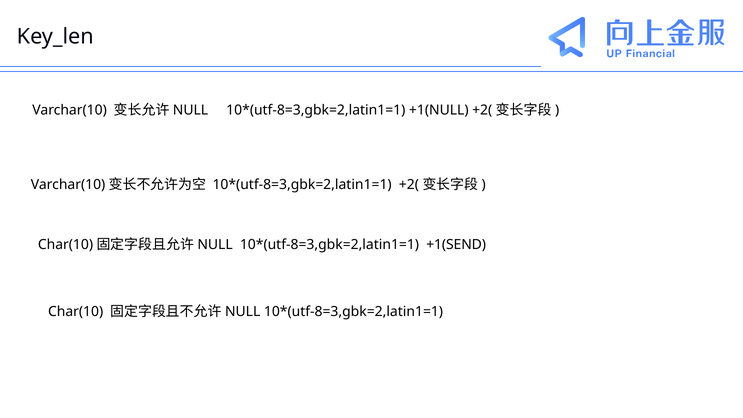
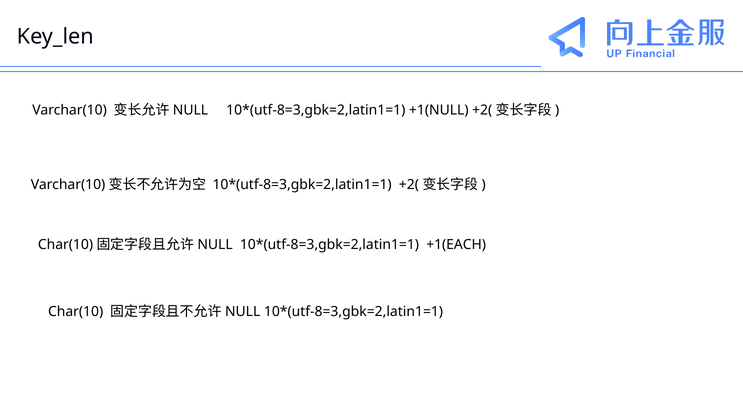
+1(SEND: +1(SEND -> +1(EACH
